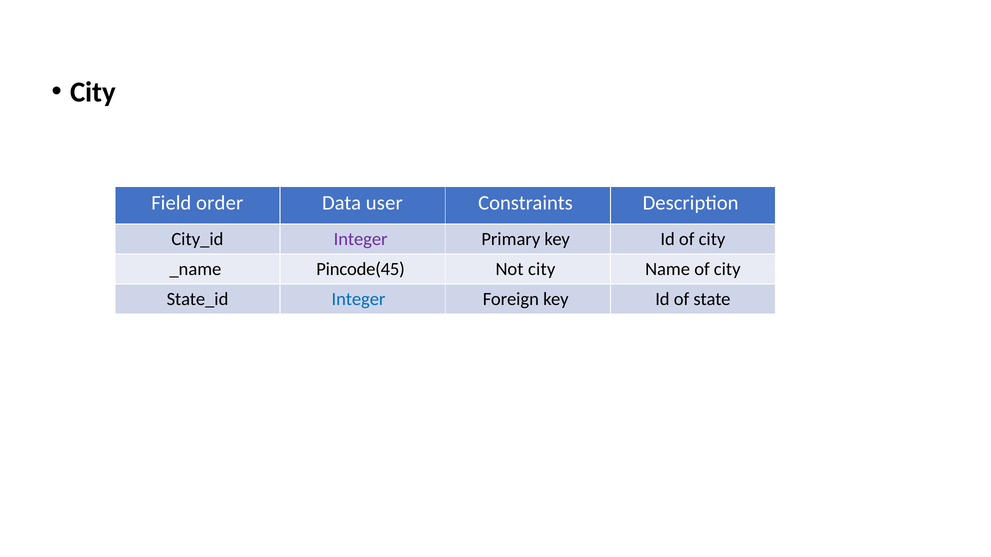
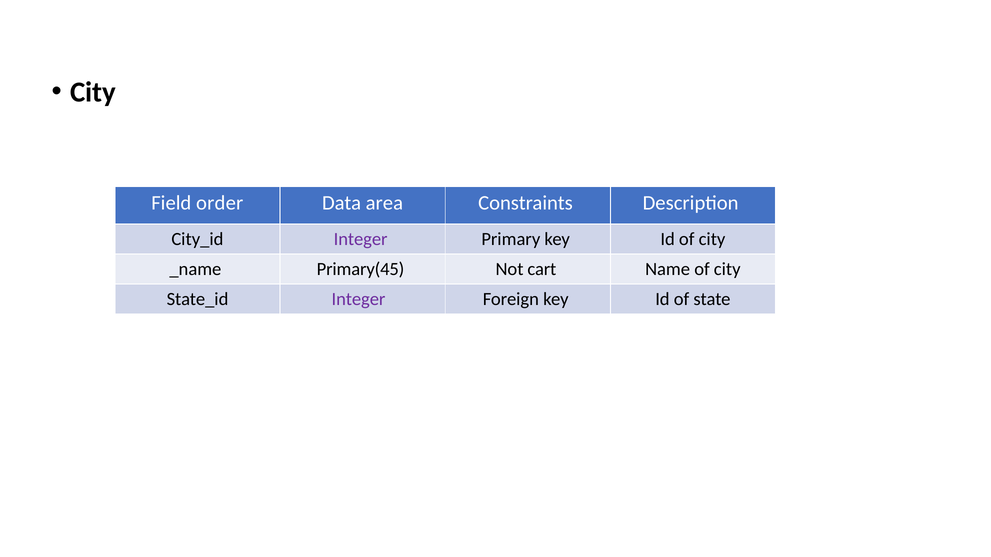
user: user -> area
Pincode(45: Pincode(45 -> Primary(45
Not city: city -> cart
Integer at (358, 300) colour: blue -> purple
